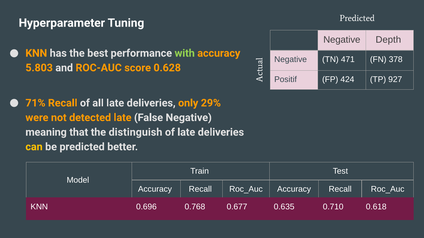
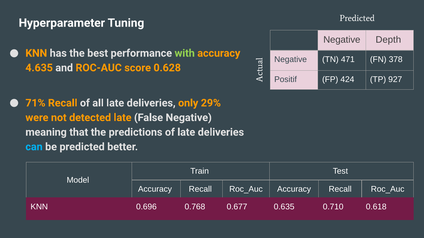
5.803: 5.803 -> 4.635
distinguish: distinguish -> predictions
can colour: yellow -> light blue
